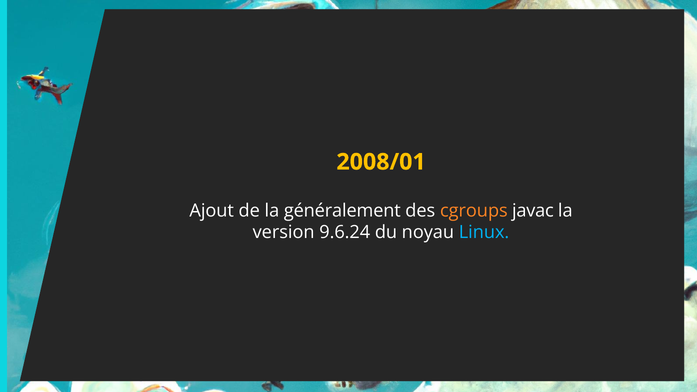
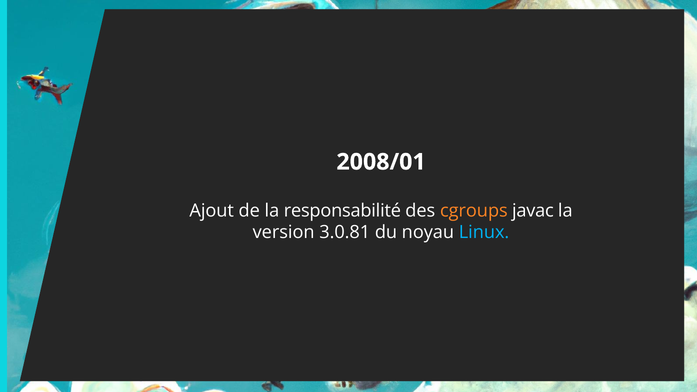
2008/01 colour: yellow -> white
généralement: généralement -> responsabilité
9.6.24: 9.6.24 -> 3.0.81
